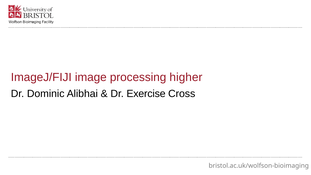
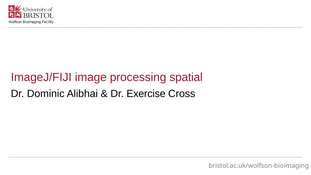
higher: higher -> spatial
